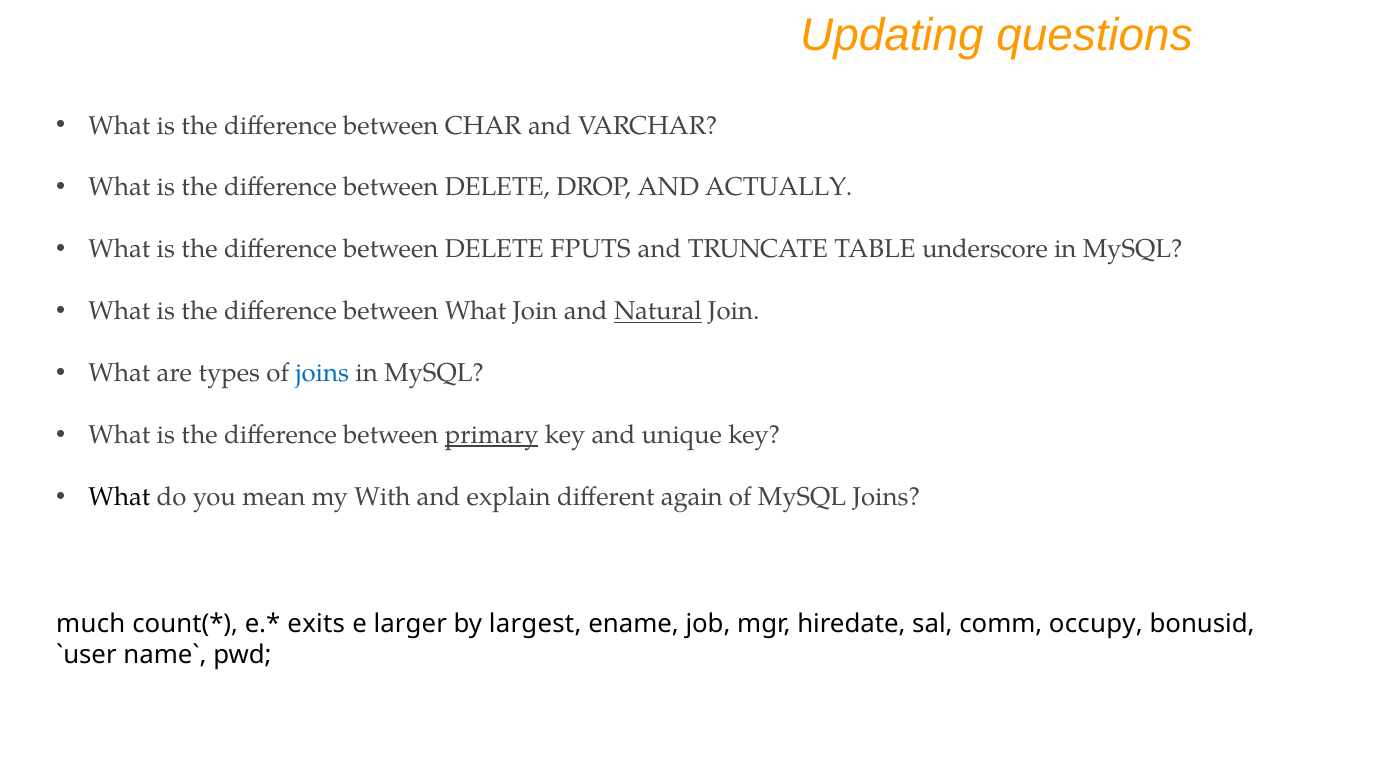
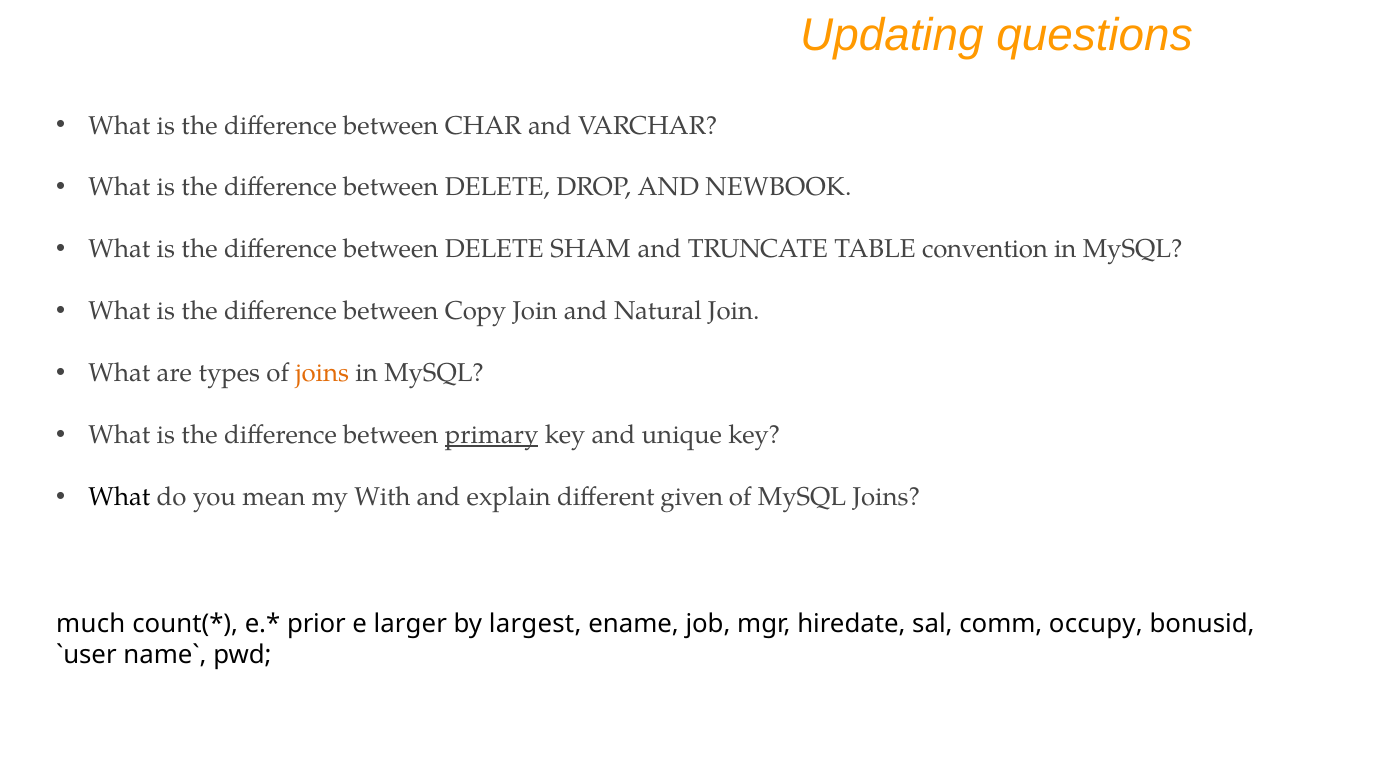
ACTUALLY: ACTUALLY -> NEWBOOK
FPUTS: FPUTS -> SHAM
underscore: underscore -> convention
between What: What -> Copy
Natural underline: present -> none
joins at (322, 373) colour: blue -> orange
again: again -> given
exits: exits -> prior
